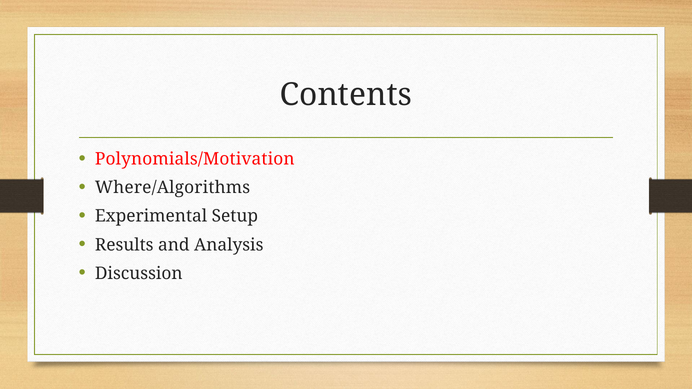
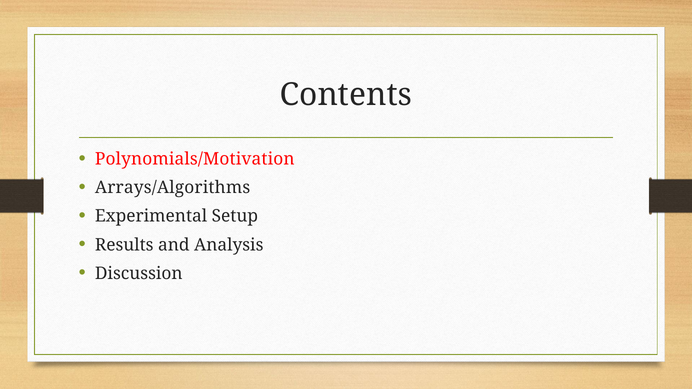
Where/Algorithms: Where/Algorithms -> Arrays/Algorithms
